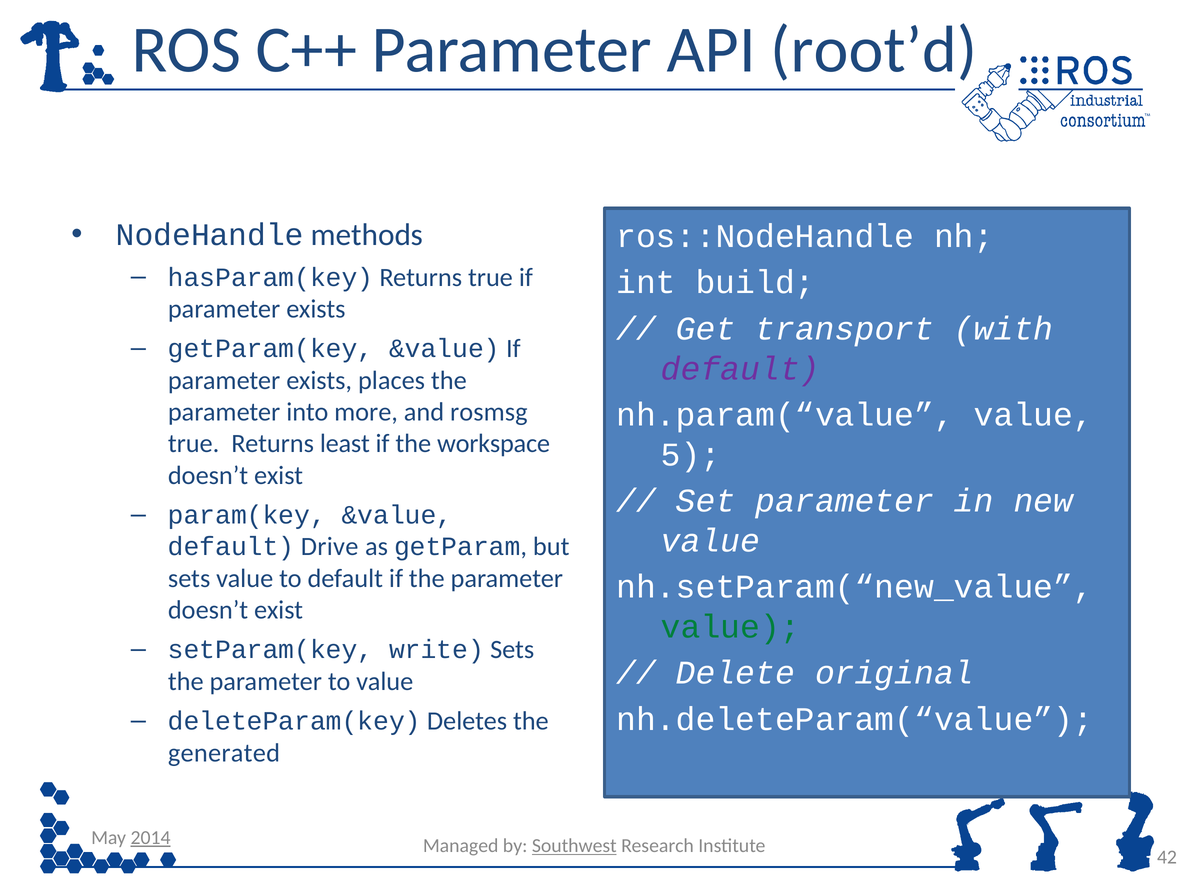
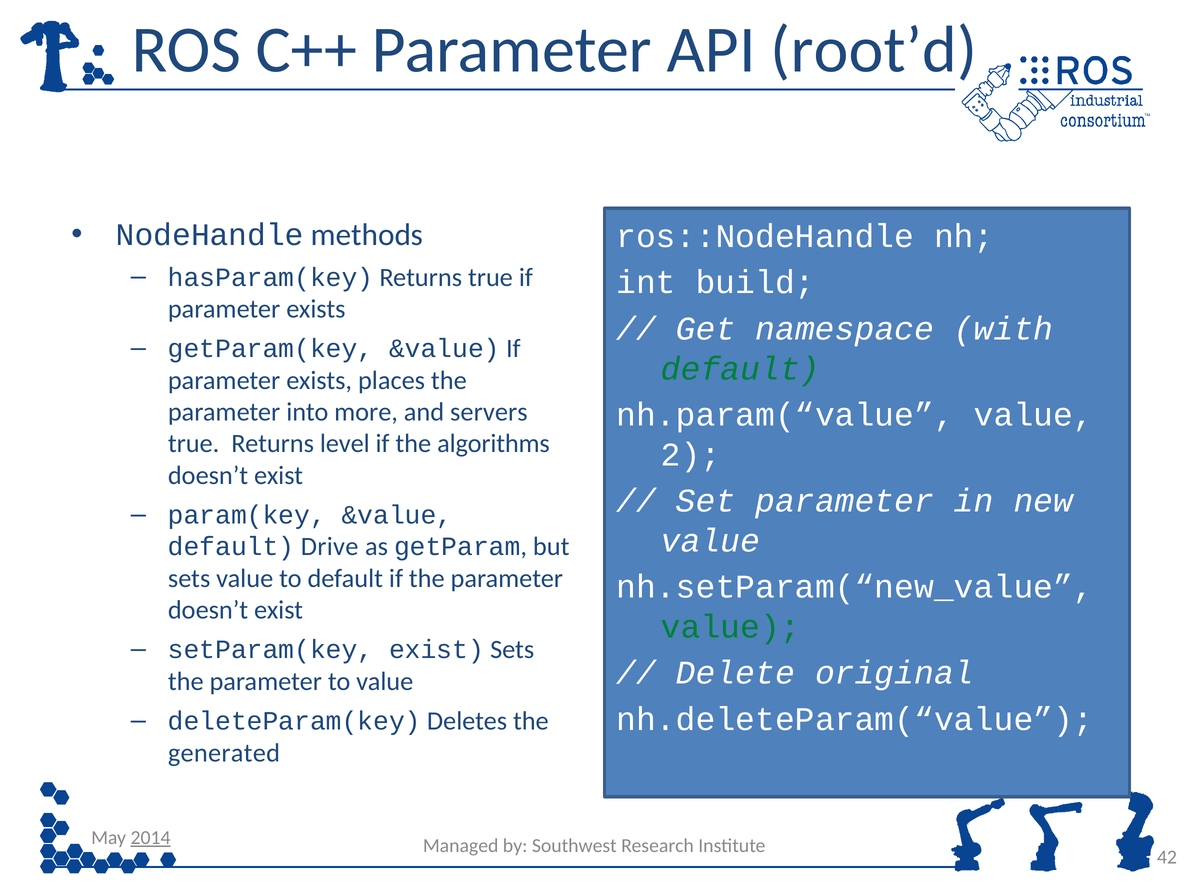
transport: transport -> namespace
default at (740, 368) colour: purple -> green
rosmsg: rosmsg -> servers
least: least -> level
workspace: workspace -> algorithms
5: 5 -> 2
setParam(key write: write -> exist
Southwest underline: present -> none
